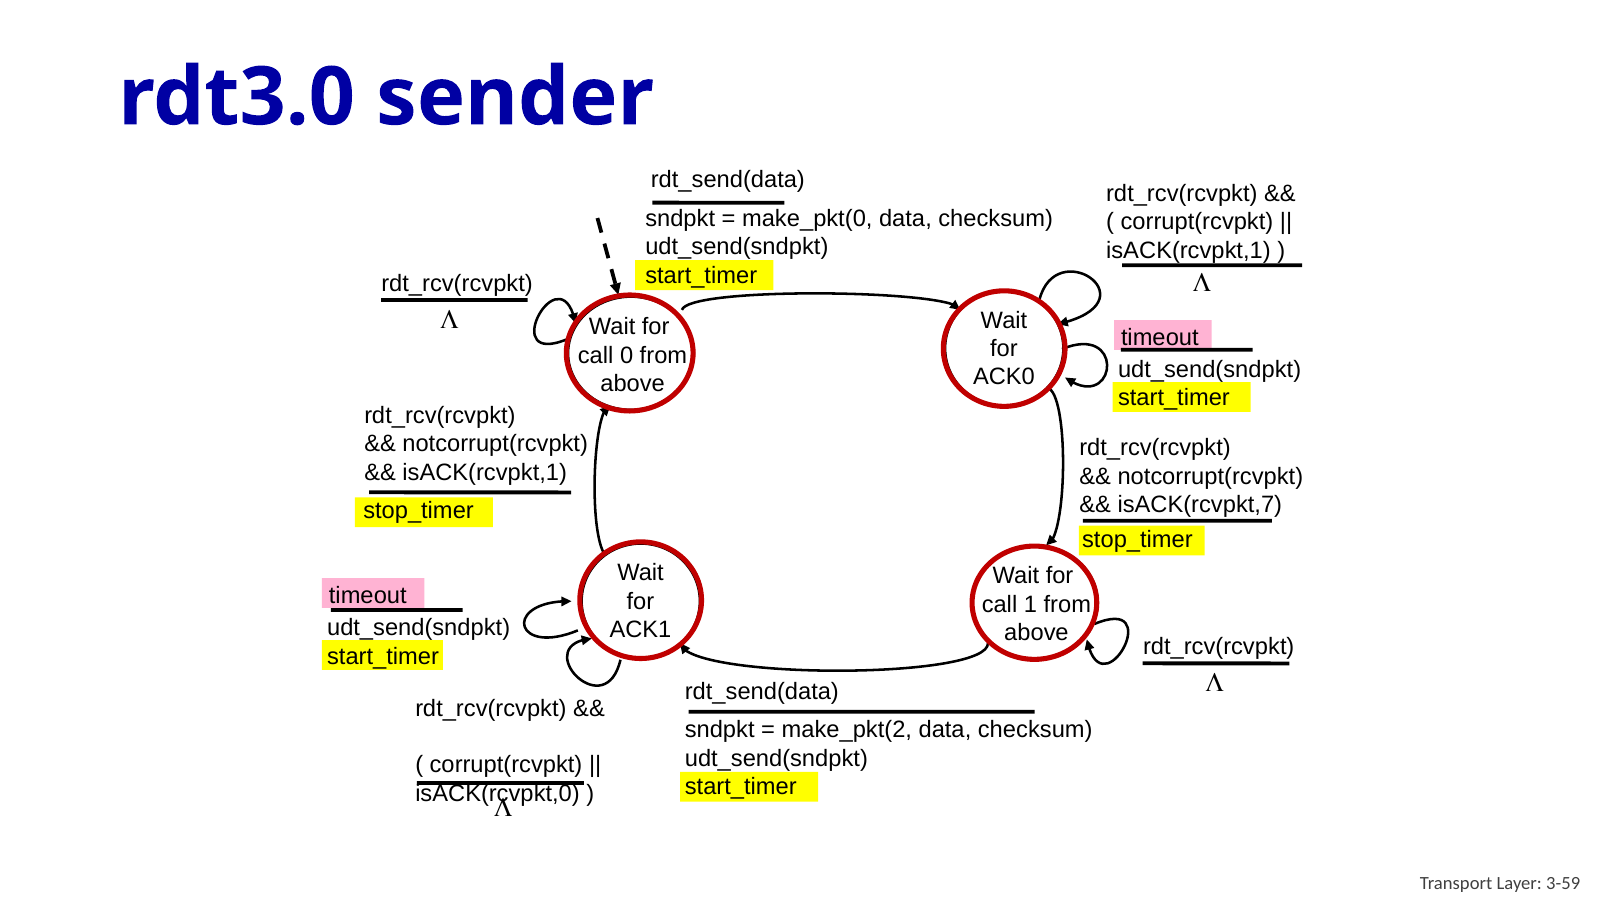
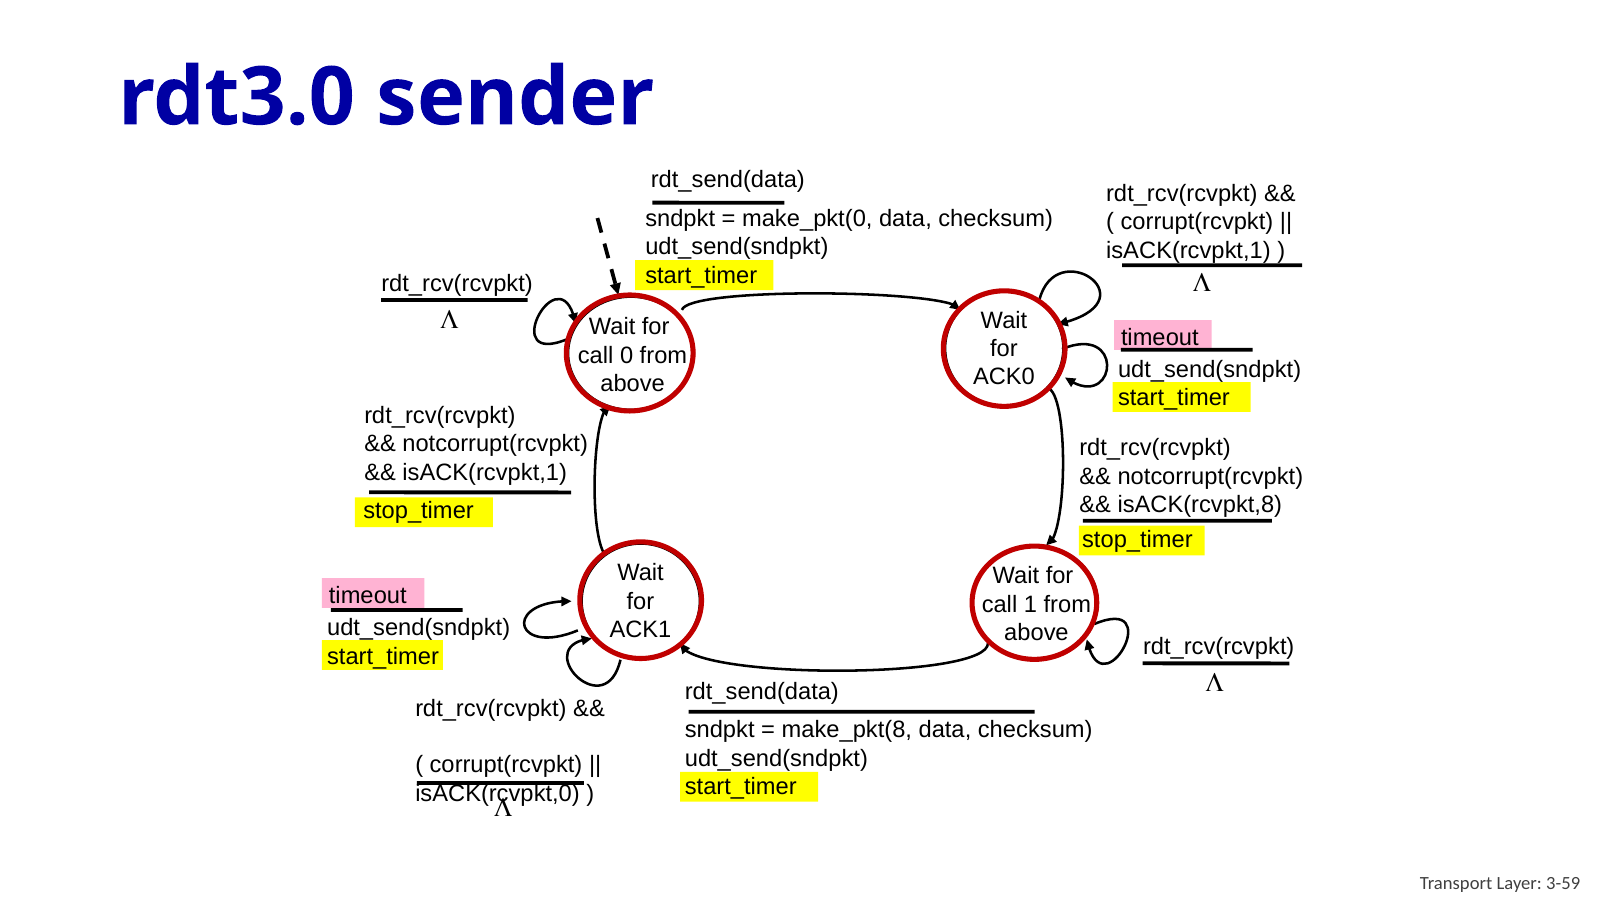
isACK(rcvpkt,7: isACK(rcvpkt,7 -> isACK(rcvpkt,8
make_pkt(2: make_pkt(2 -> make_pkt(8
